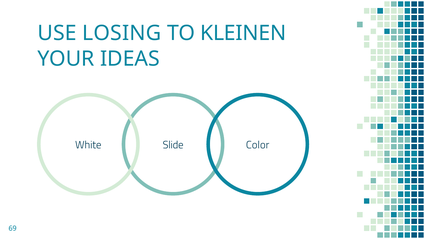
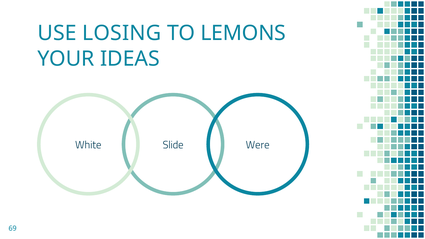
KLEINEN: KLEINEN -> LEMONS
Color: Color -> Were
